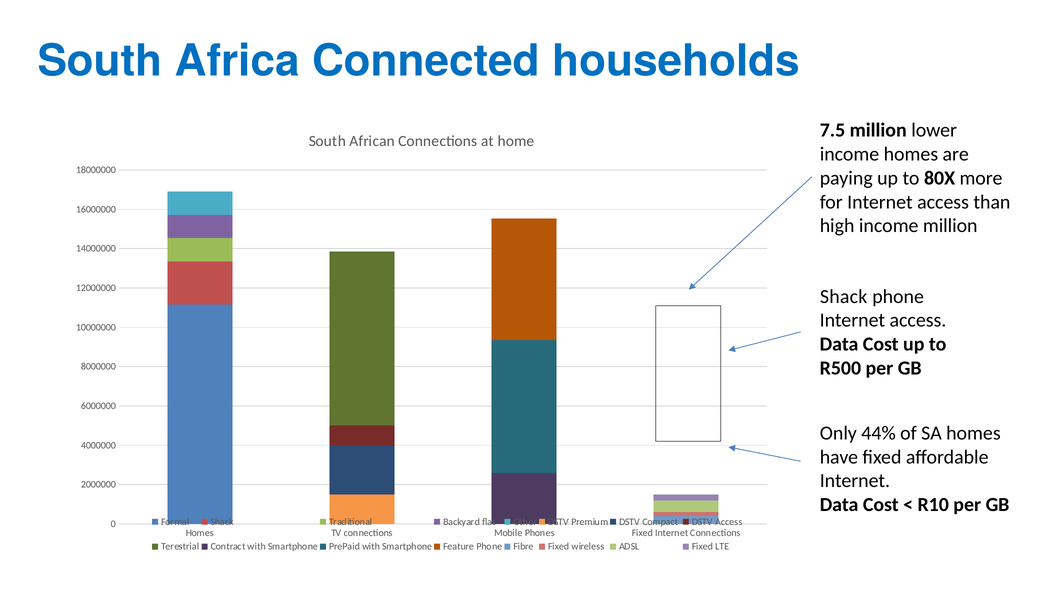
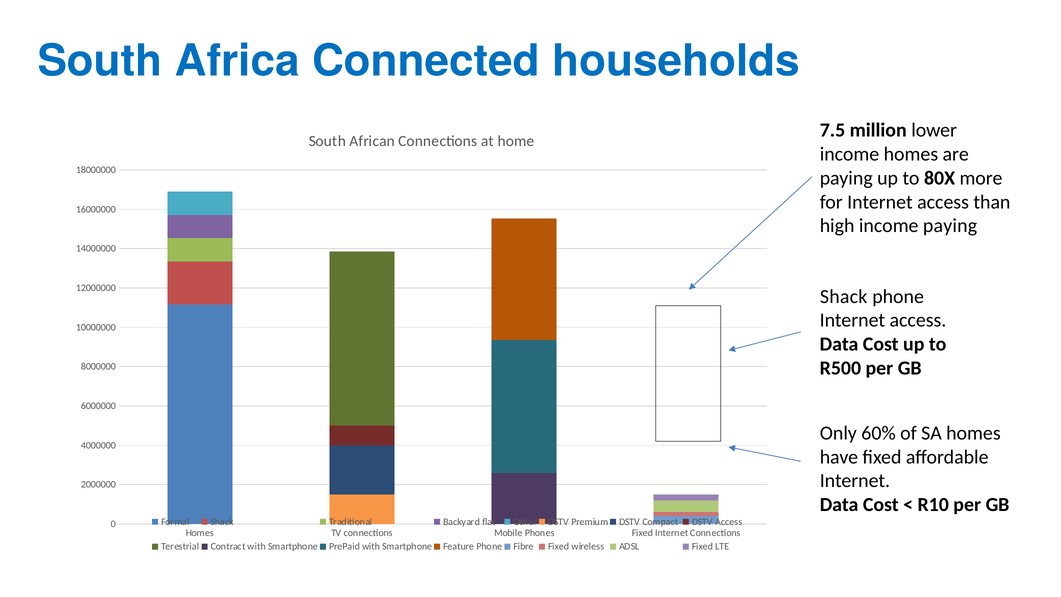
income million: million -> paying
44%: 44% -> 60%
